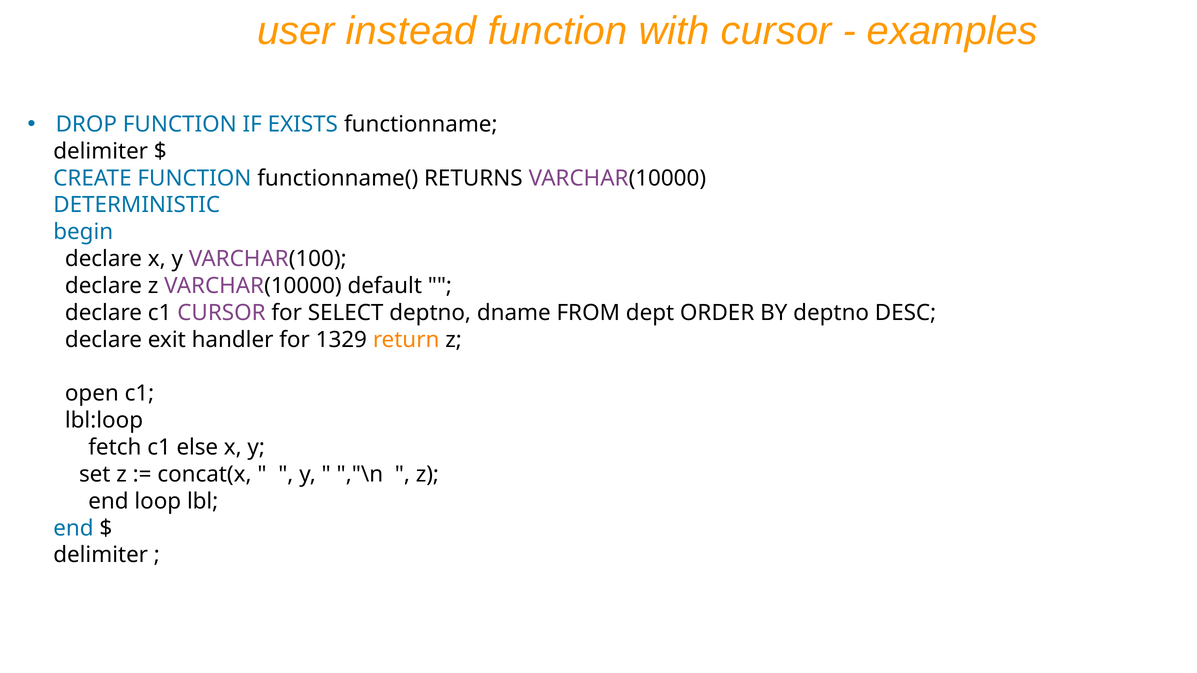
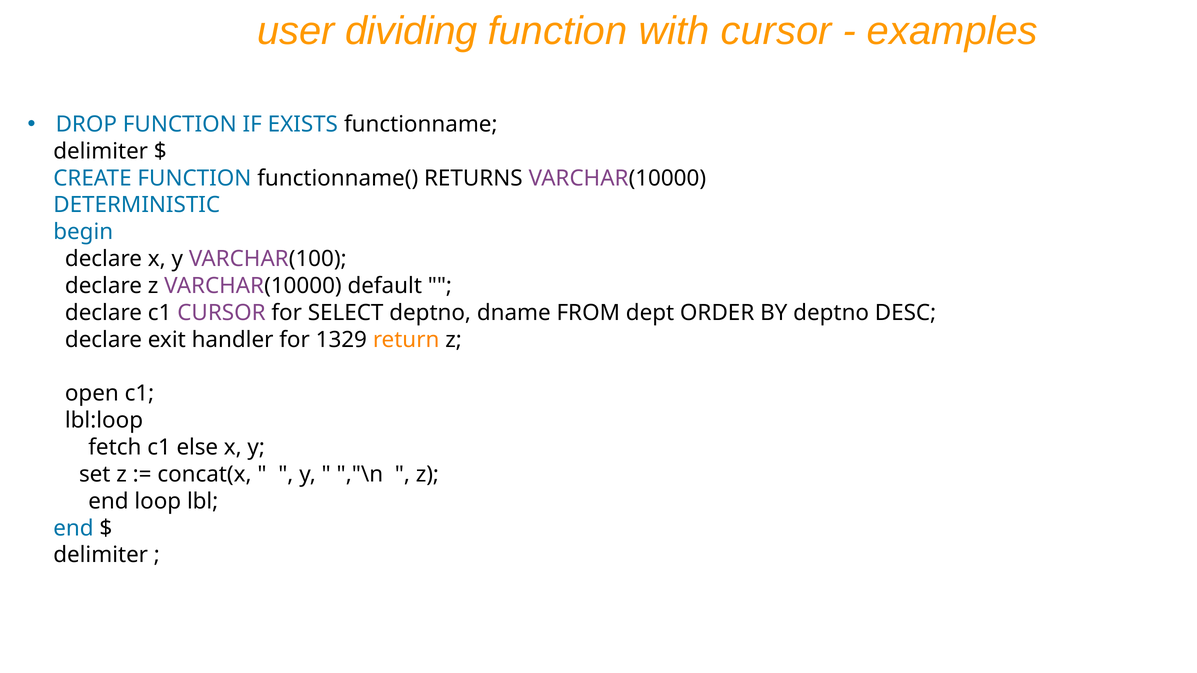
instead: instead -> dividing
